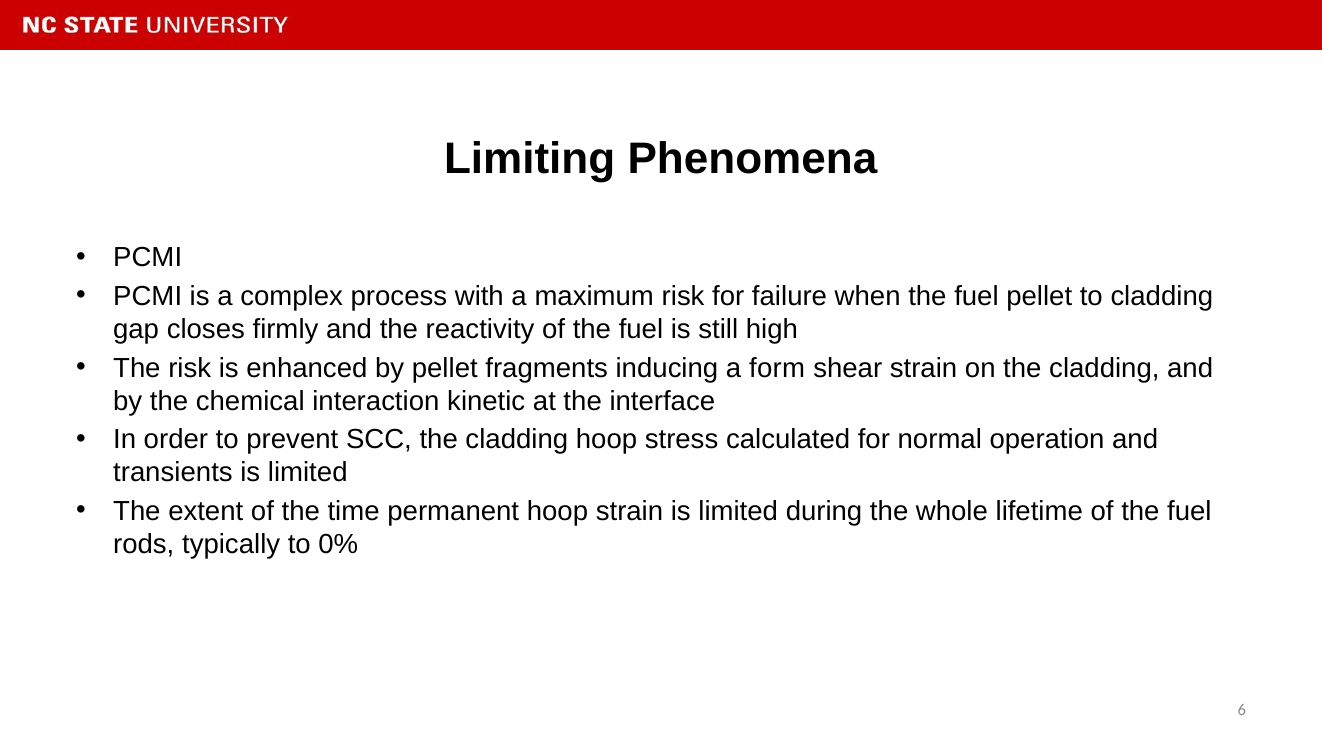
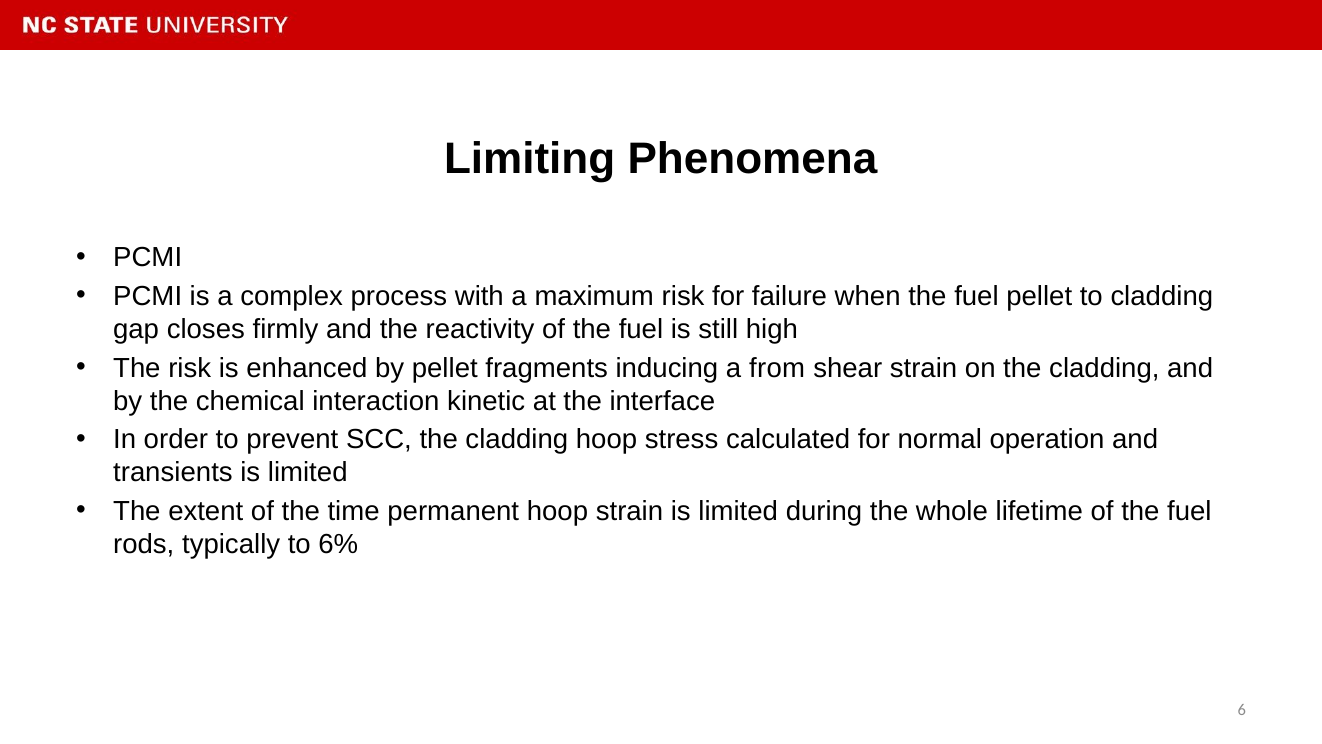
form: form -> from
0%: 0% -> 6%
